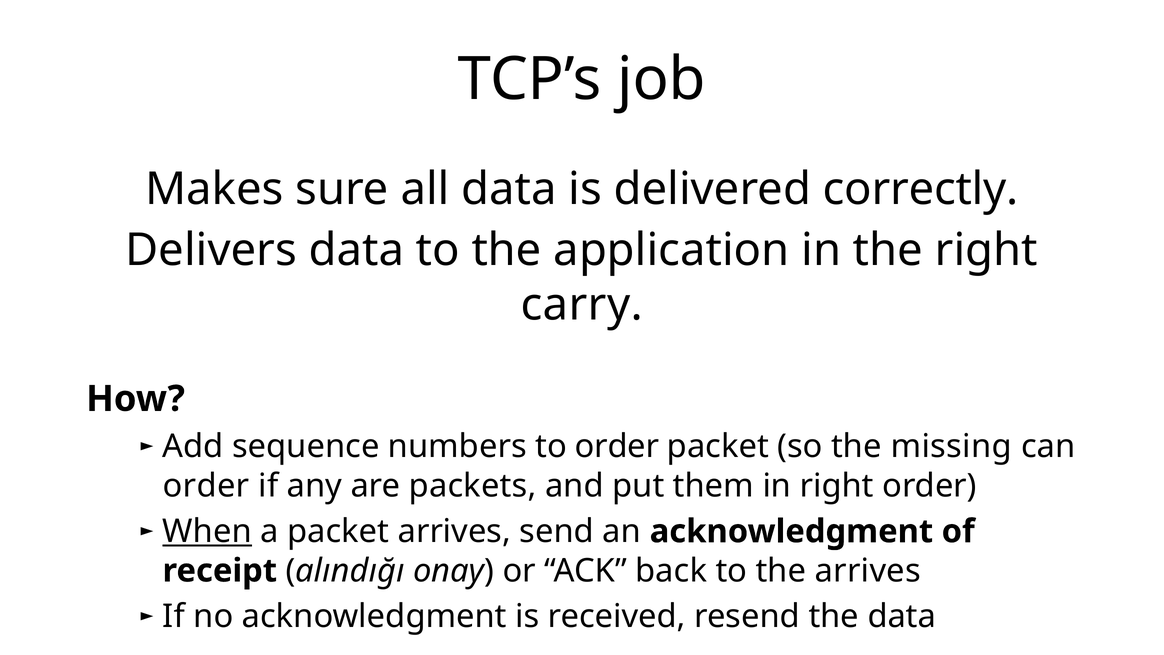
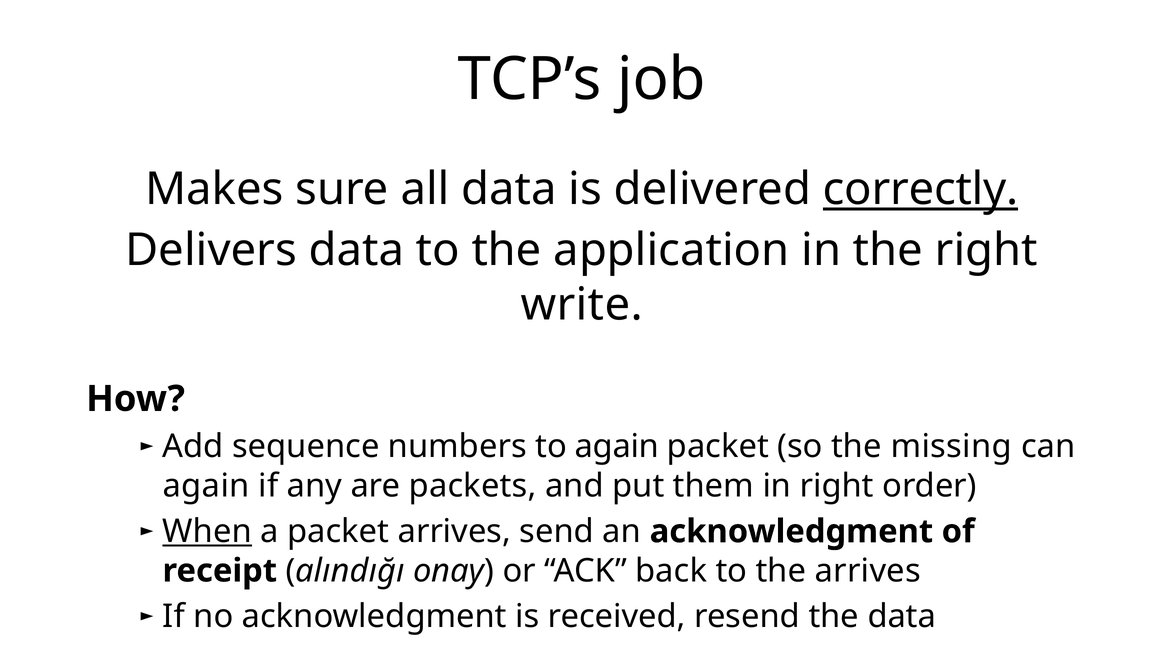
correctly underline: none -> present
carry: carry -> write
to order: order -> again
order at (206, 486): order -> again
